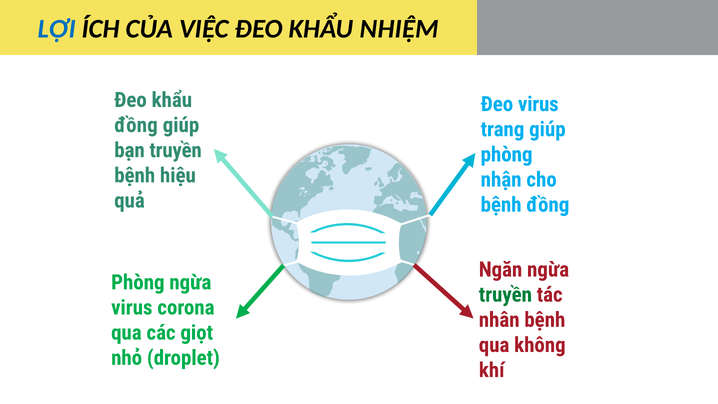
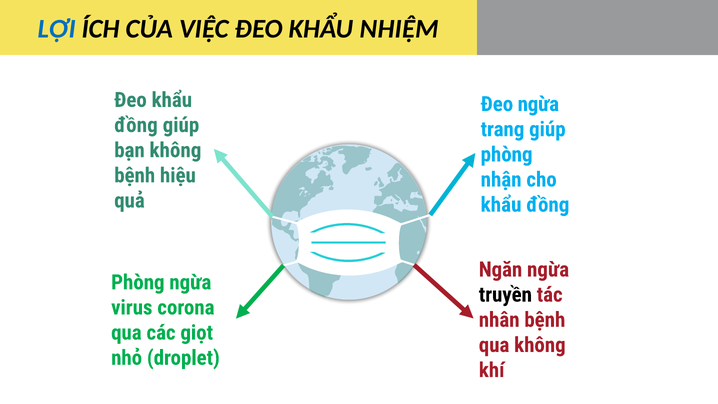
Đeo virus: virus -> ngừa
bạn truyền: truyền -> không
bệnh at (501, 205): bệnh -> khẩu
truyền at (505, 295) colour: green -> black
